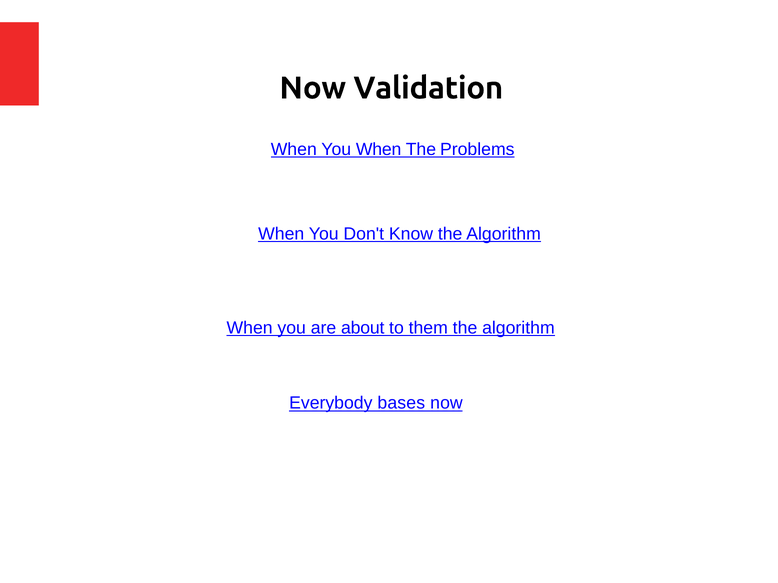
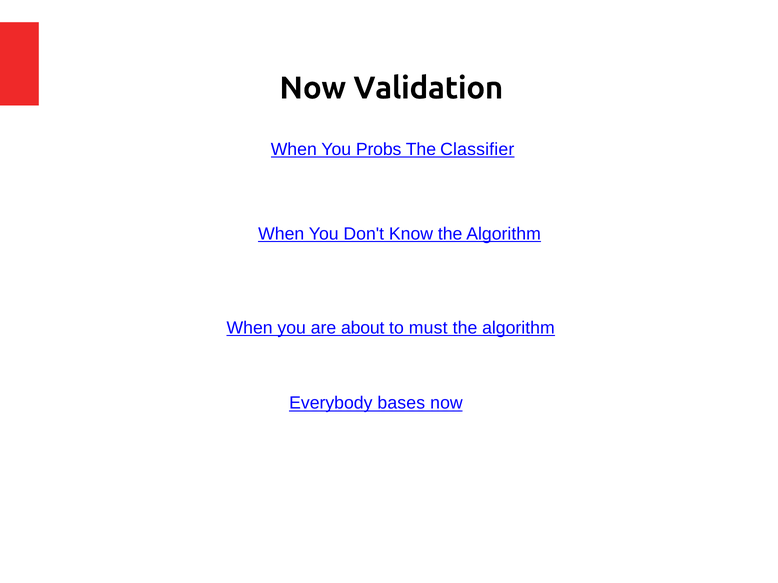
You When: When -> Probs
Problems: Problems -> Classifier
them: them -> must
